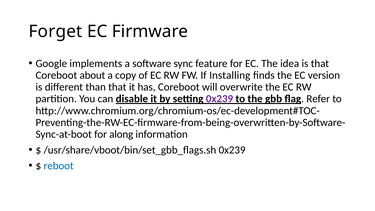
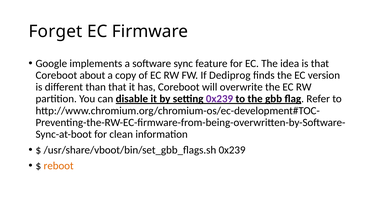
Installing: Installing -> Dediprog
along: along -> clean
reboot colour: blue -> orange
